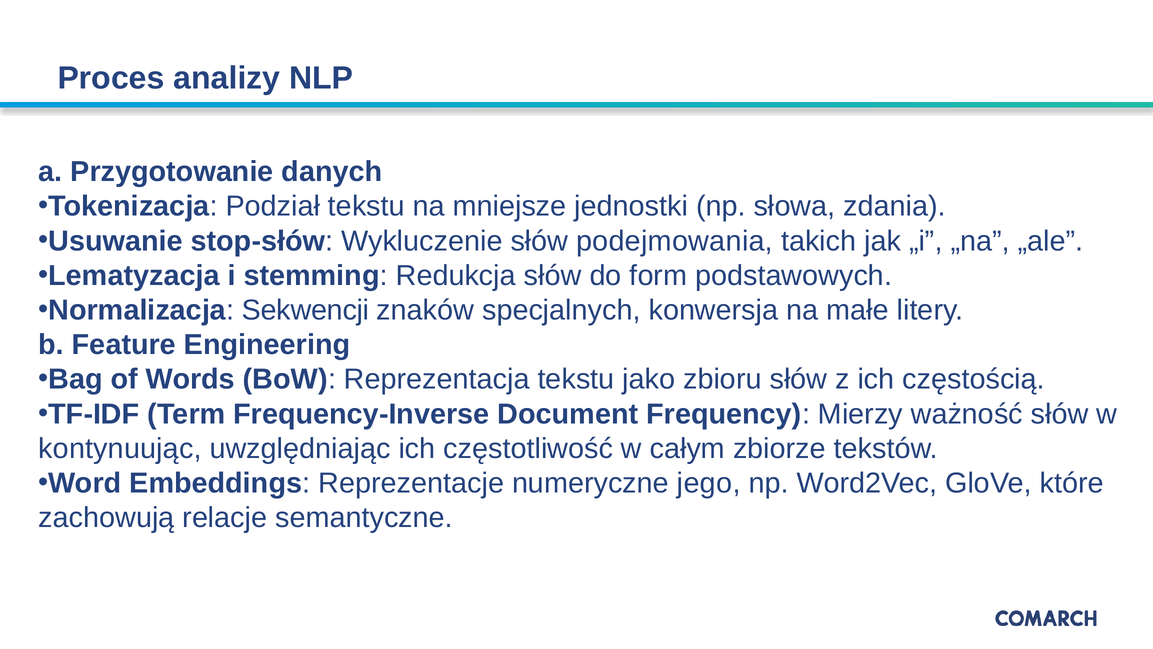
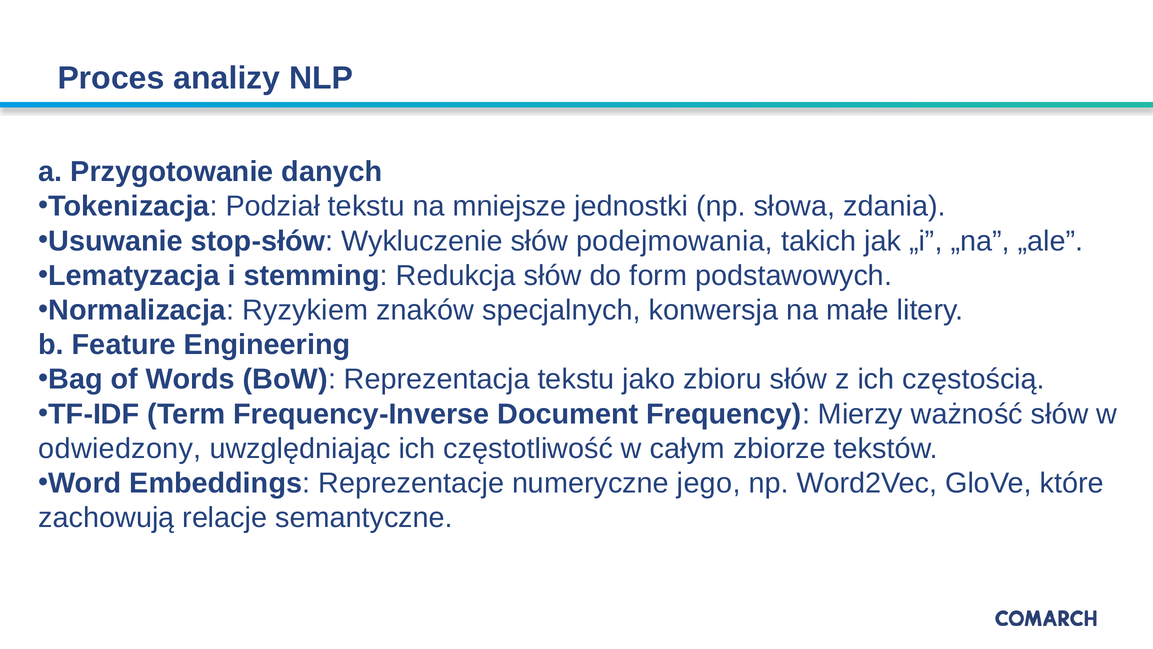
Sekwencji: Sekwencji -> Ryzykiem
kontynuując: kontynuując -> odwiedzony
